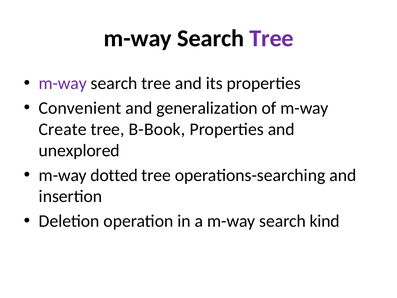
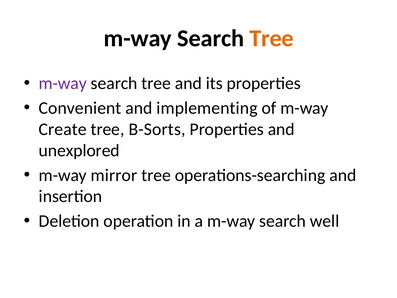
Tree at (272, 38) colour: purple -> orange
generalization: generalization -> implementing
B-Book: B-Book -> B-Sorts
dotted: dotted -> mirror
kind: kind -> well
